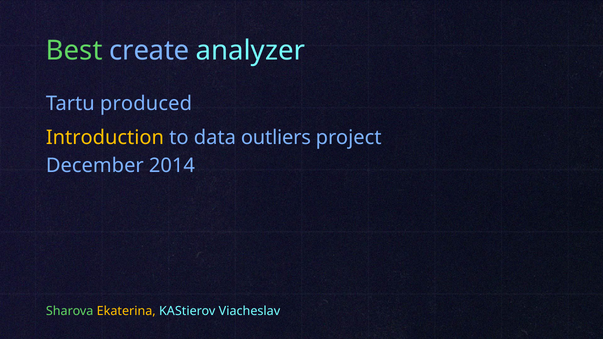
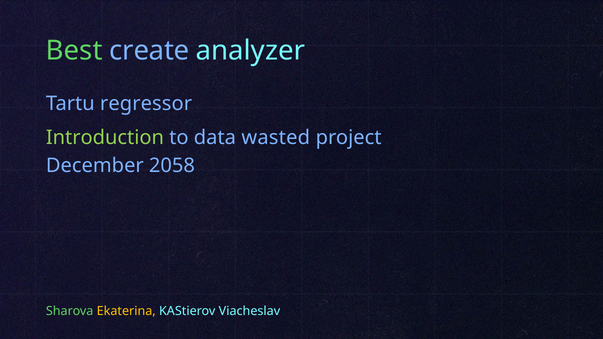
produced: produced -> regressor
Introduction colour: yellow -> light green
outliers: outliers -> wasted
2014: 2014 -> 2058
